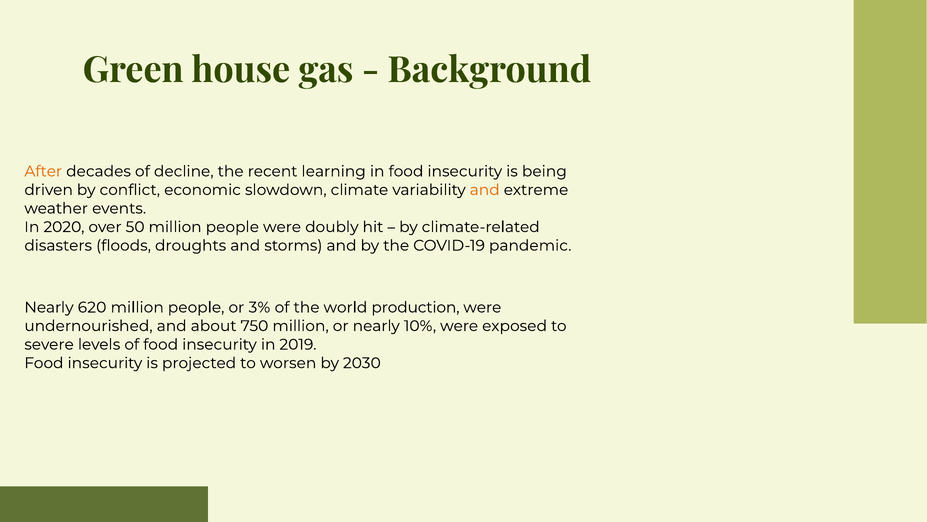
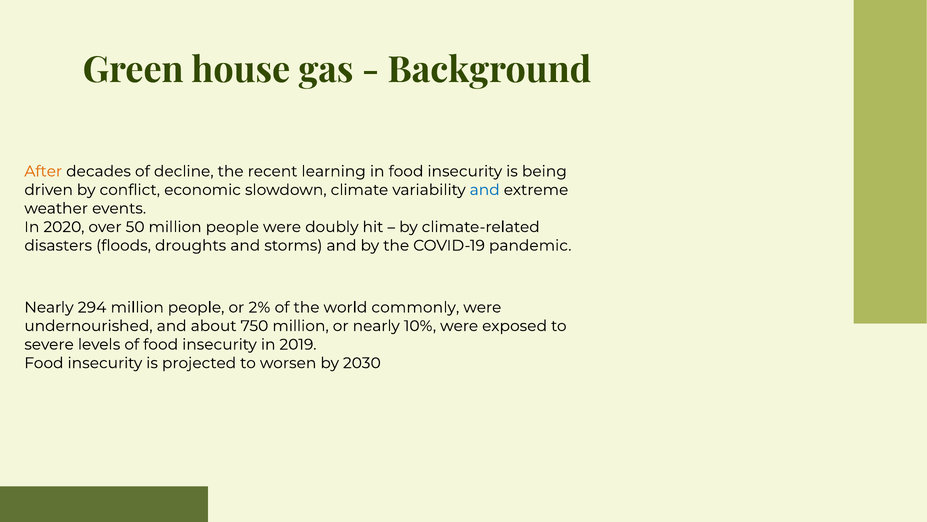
and at (485, 190) colour: orange -> blue
620: 620 -> 294
3%: 3% -> 2%
production: production -> commonly
